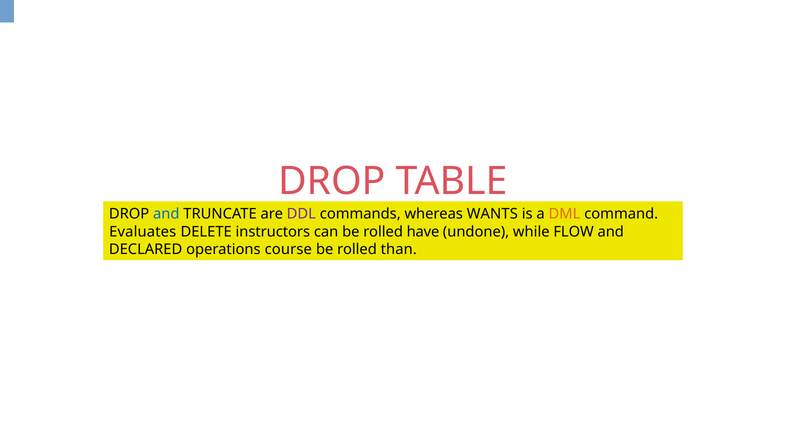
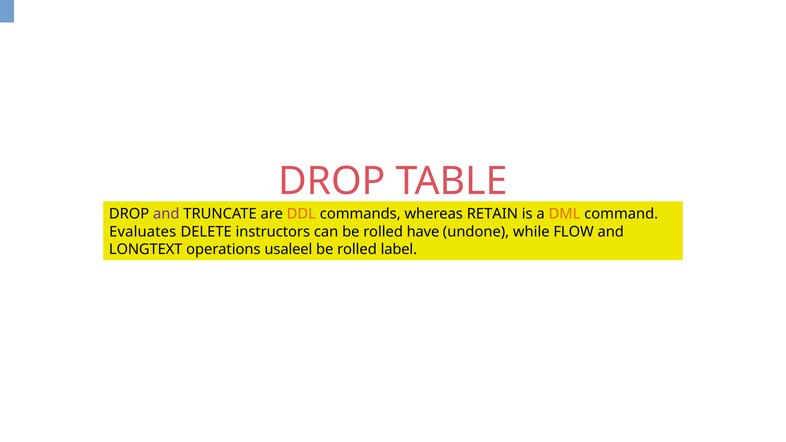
and at (166, 214) colour: blue -> purple
DDL colour: purple -> orange
WANTS: WANTS -> RETAIN
DECLARED: DECLARED -> LONGTEXT
course: course -> usaleel
than: than -> label
